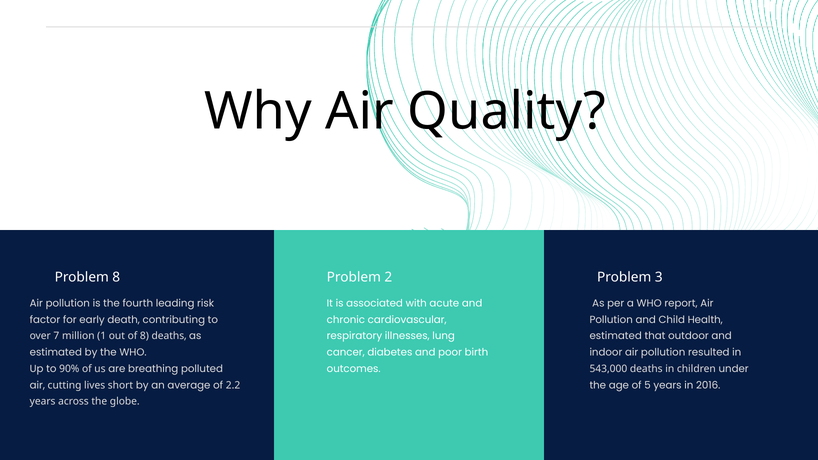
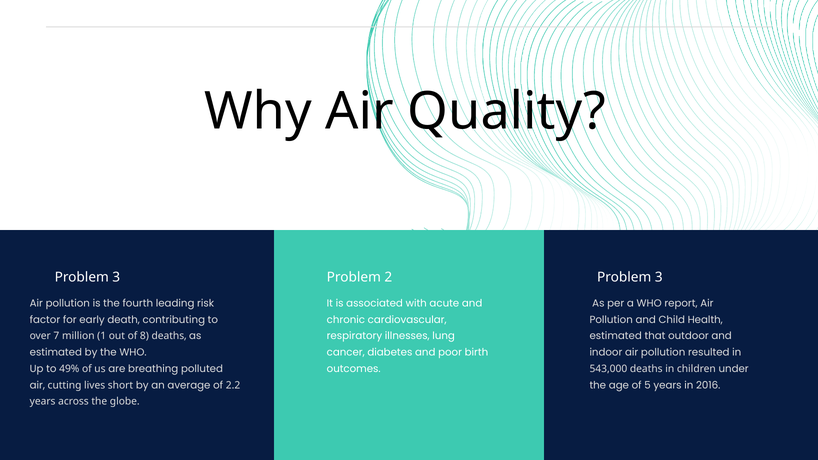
8 at (116, 277): 8 -> 3
90%: 90% -> 49%
